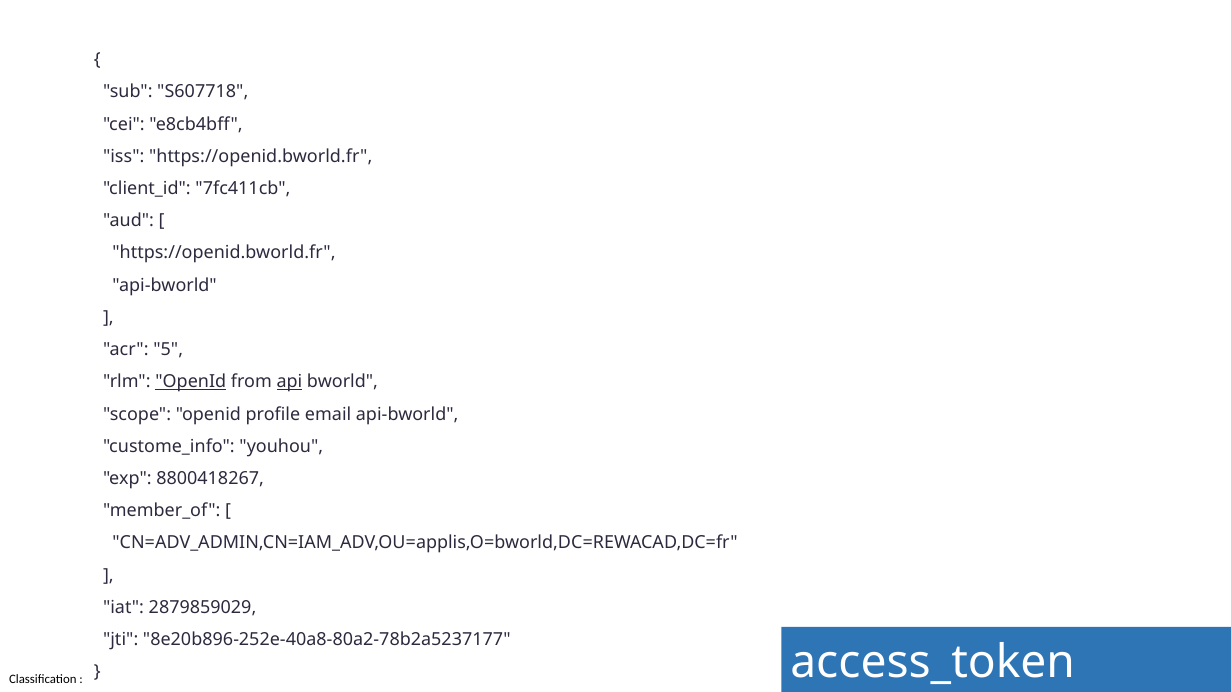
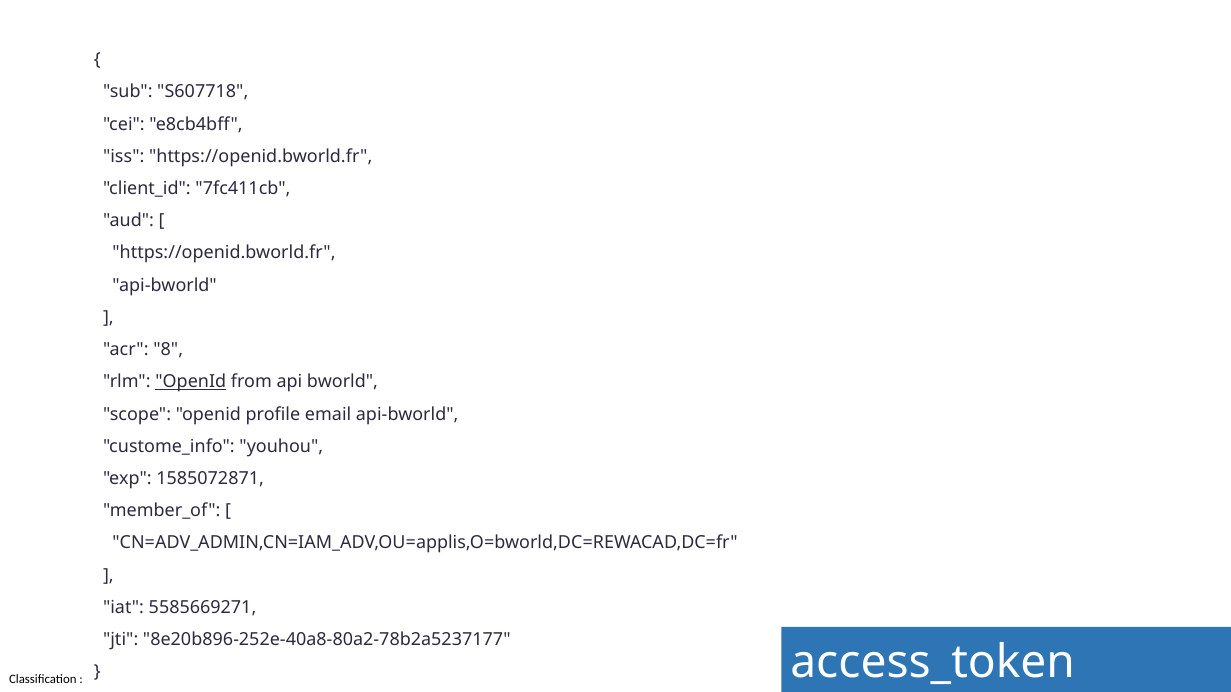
5: 5 -> 8
api underline: present -> none
8800418267: 8800418267 -> 1585072871
2879859029: 2879859029 -> 5585669271
